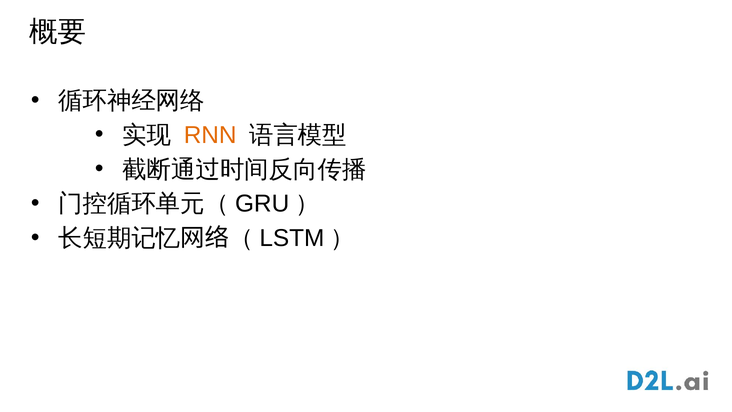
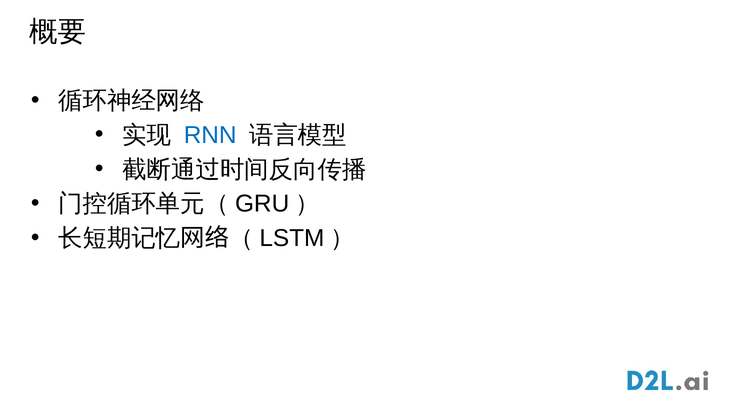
RNN colour: orange -> blue
